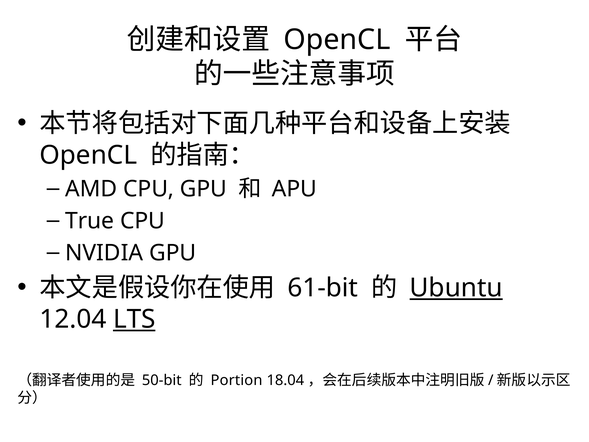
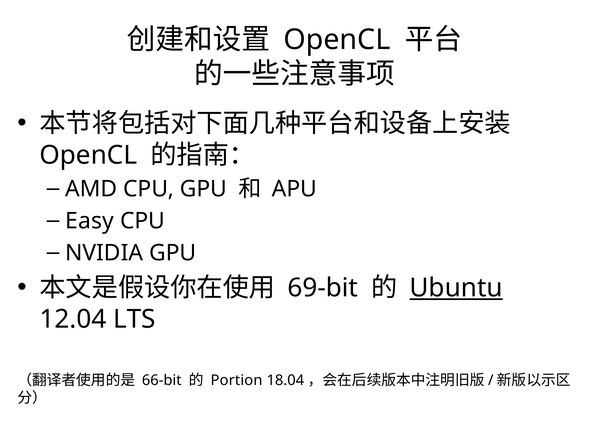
True: True -> Easy
61-bit: 61-bit -> 69-bit
LTS underline: present -> none
50-bit: 50-bit -> 66-bit
